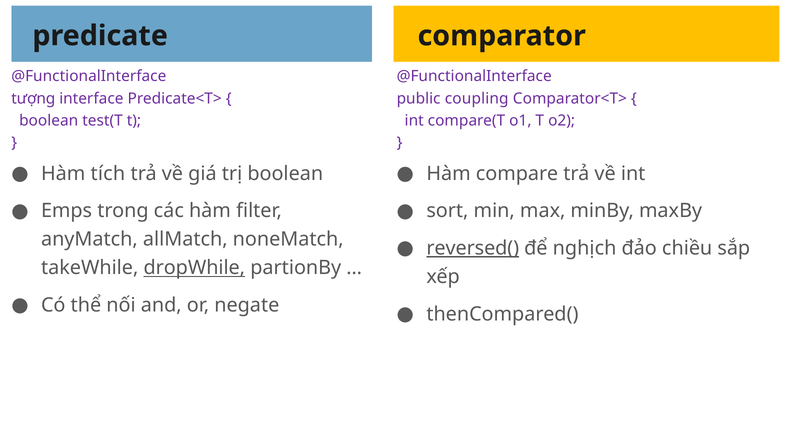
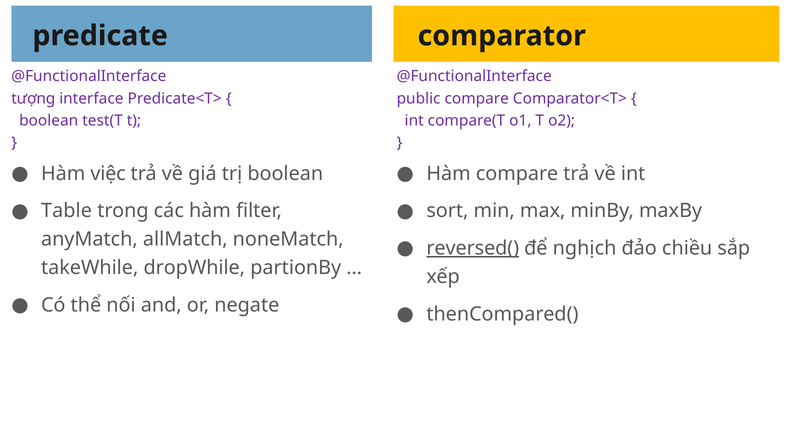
public coupling: coupling -> compare
tích: tích -> việc
Emps: Emps -> Table
dropWhile underline: present -> none
